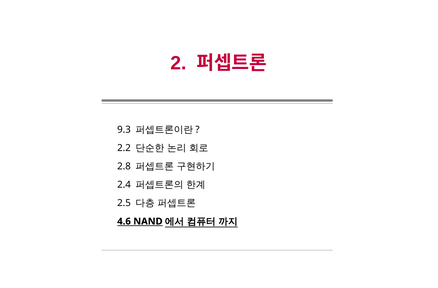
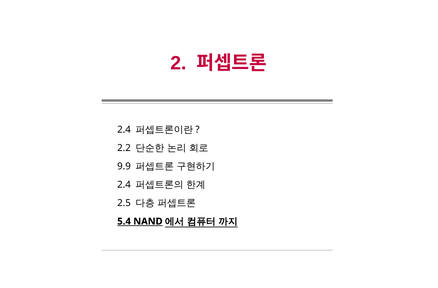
9.3 at (124, 129): 9.3 -> 2.4
2.8: 2.8 -> 9.9
4.6: 4.6 -> 5.4
